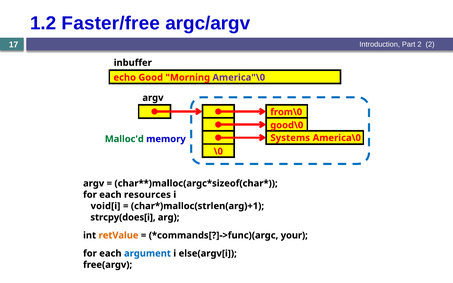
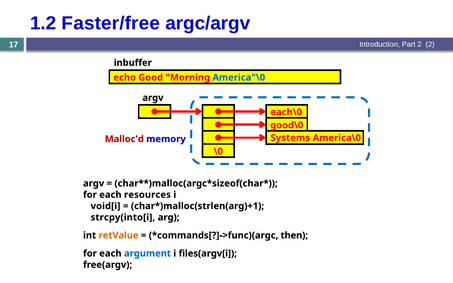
America"\0 colour: purple -> blue
from\0: from\0 -> each\0
Malloc'd colour: green -> red
strcpy(does[i: strcpy(does[i -> strcpy(into[i
your: your -> then
else(argv[i: else(argv[i -> files(argv[i
